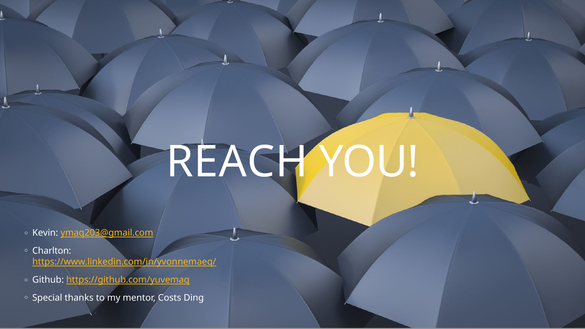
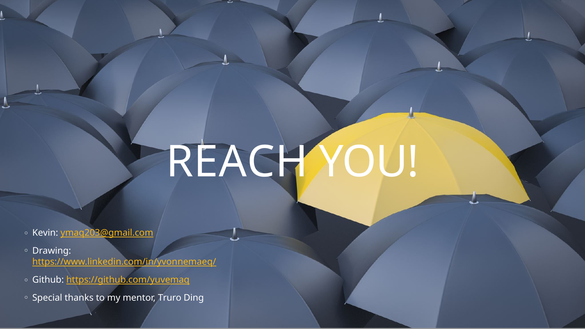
Charlton: Charlton -> Drawing
Costs: Costs -> Truro
